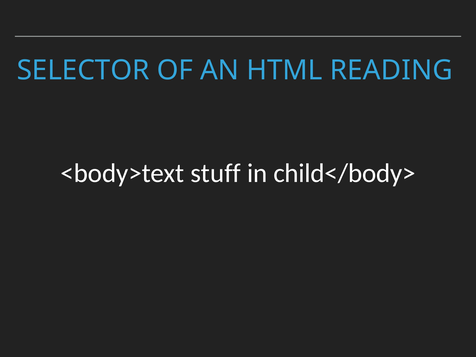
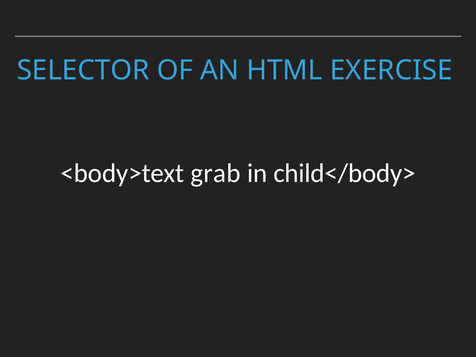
READING: READING -> EXERCISE
stuff: stuff -> grab
